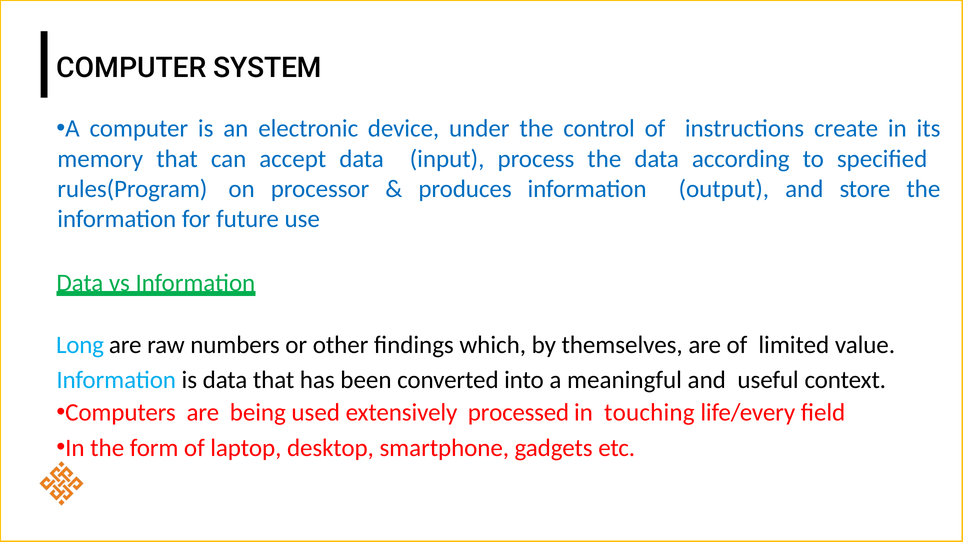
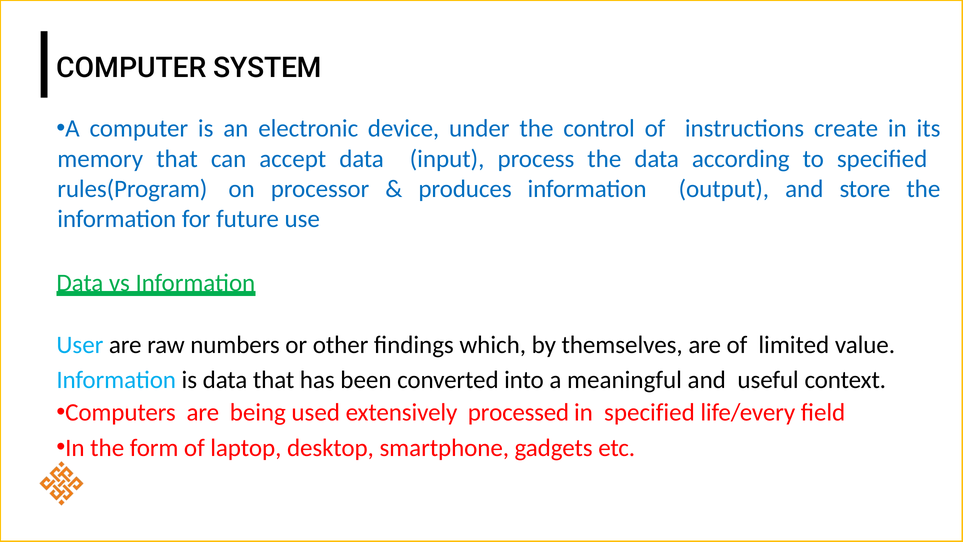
Long: Long -> User
in touching: touching -> specified
